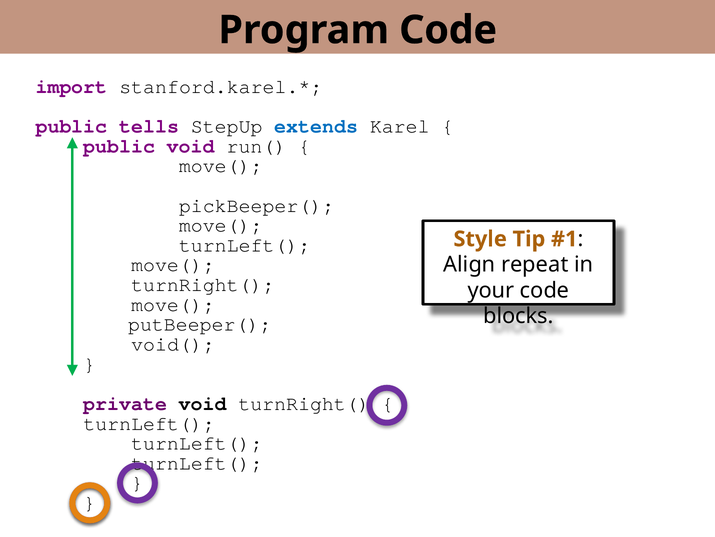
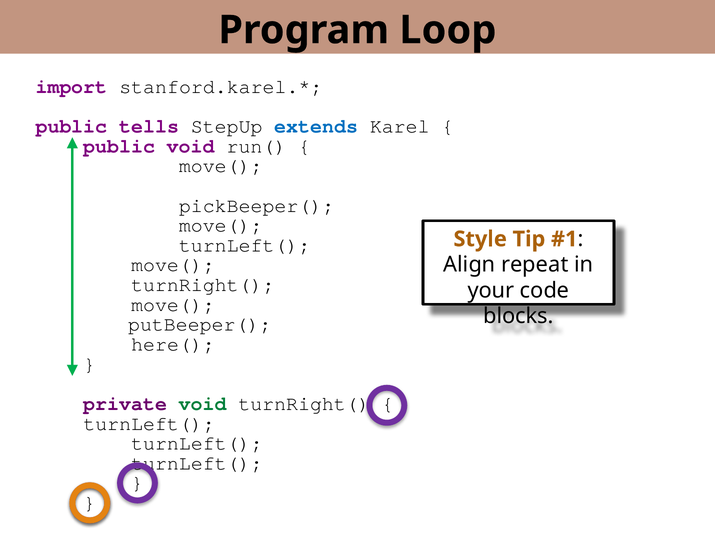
Program Code: Code -> Loop
void(: void( -> here(
void at (203, 403) colour: black -> green
